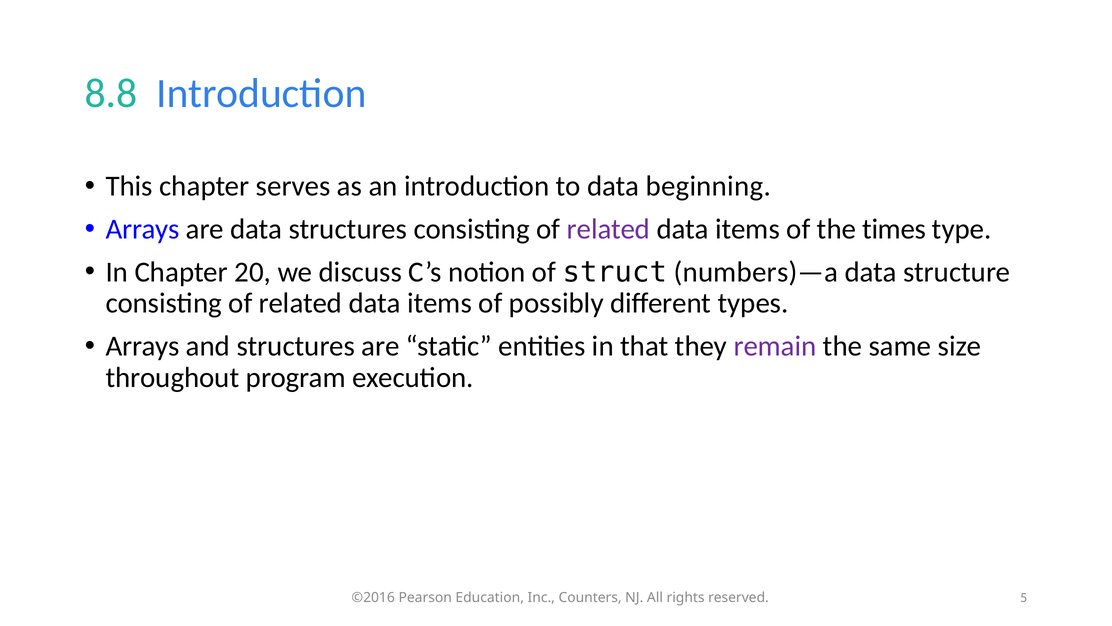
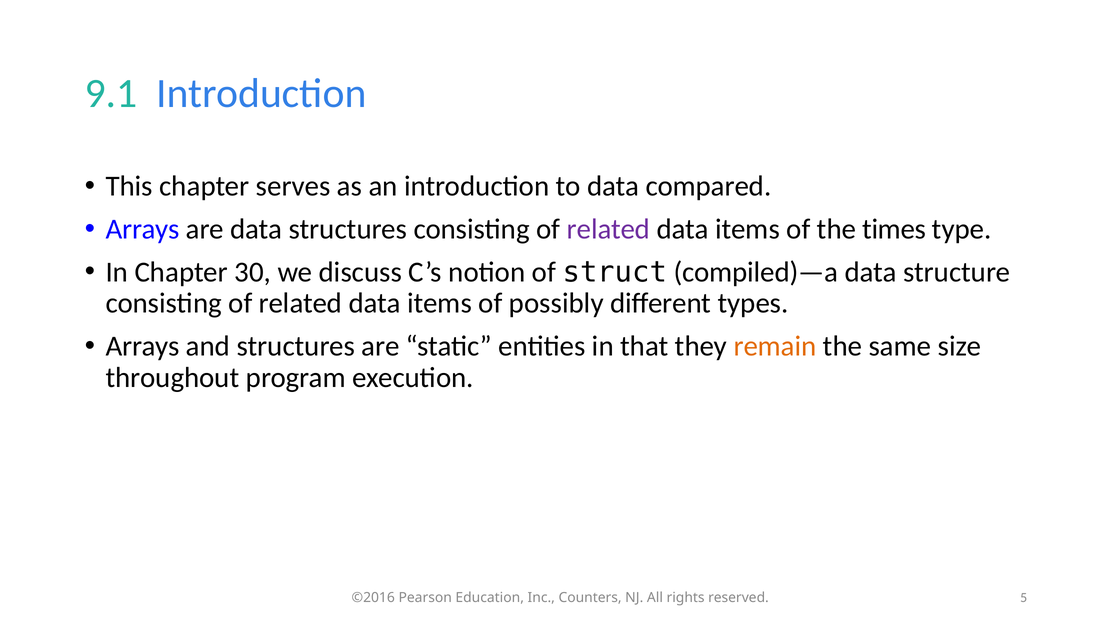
8.8: 8.8 -> 9.1
beginning: beginning -> compared
20: 20 -> 30
numbers)—a: numbers)—a -> compiled)—a
remain colour: purple -> orange
